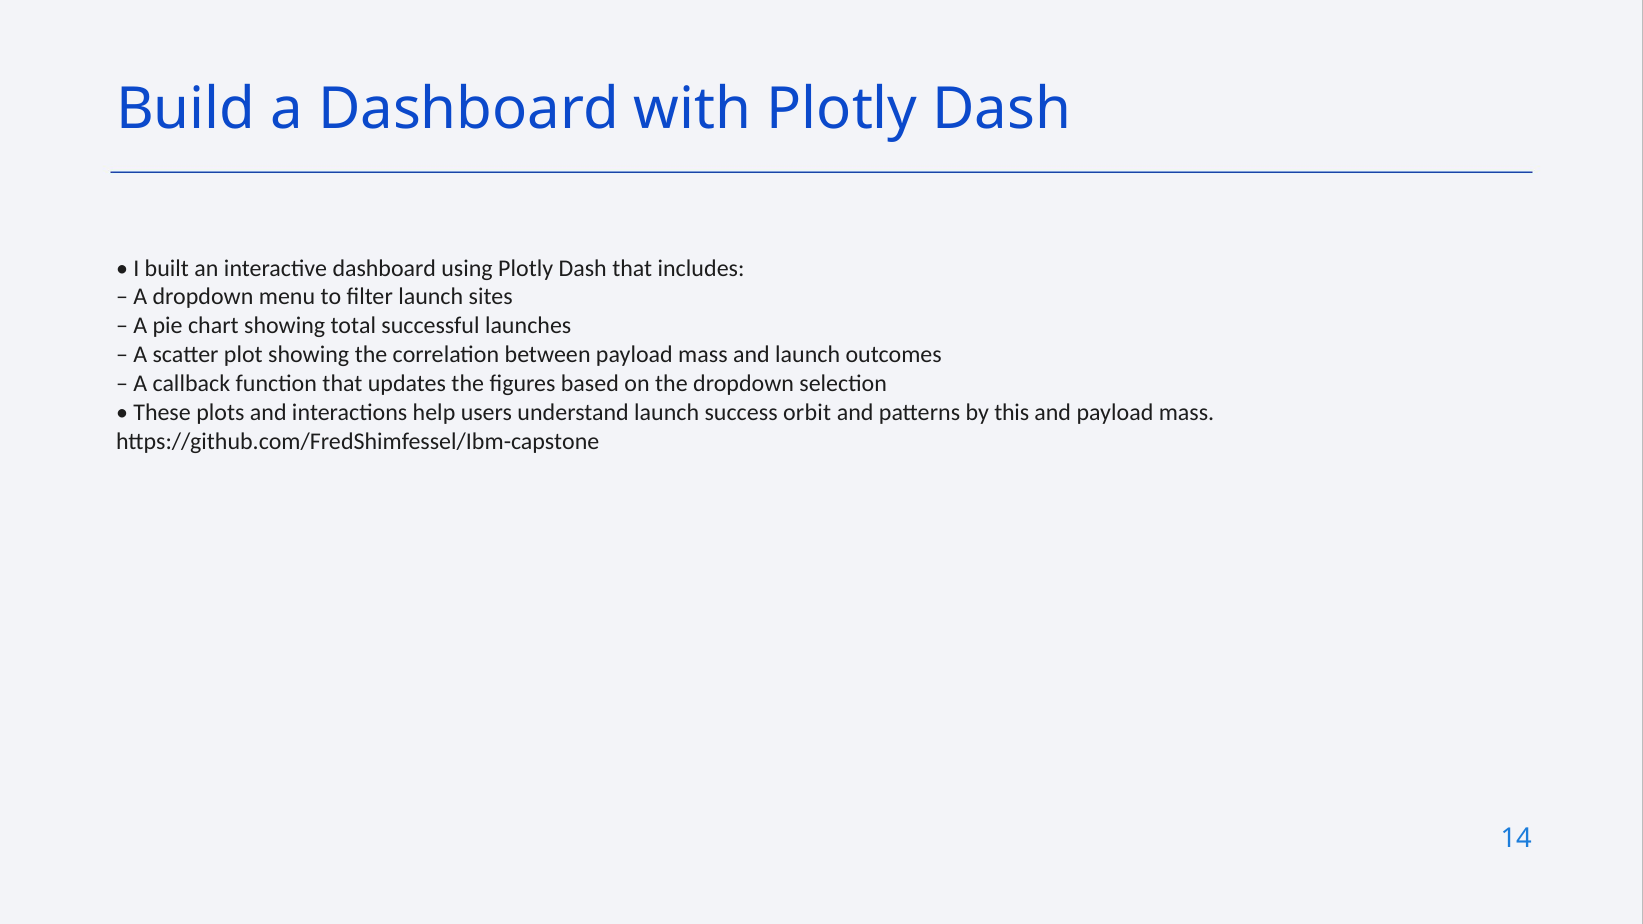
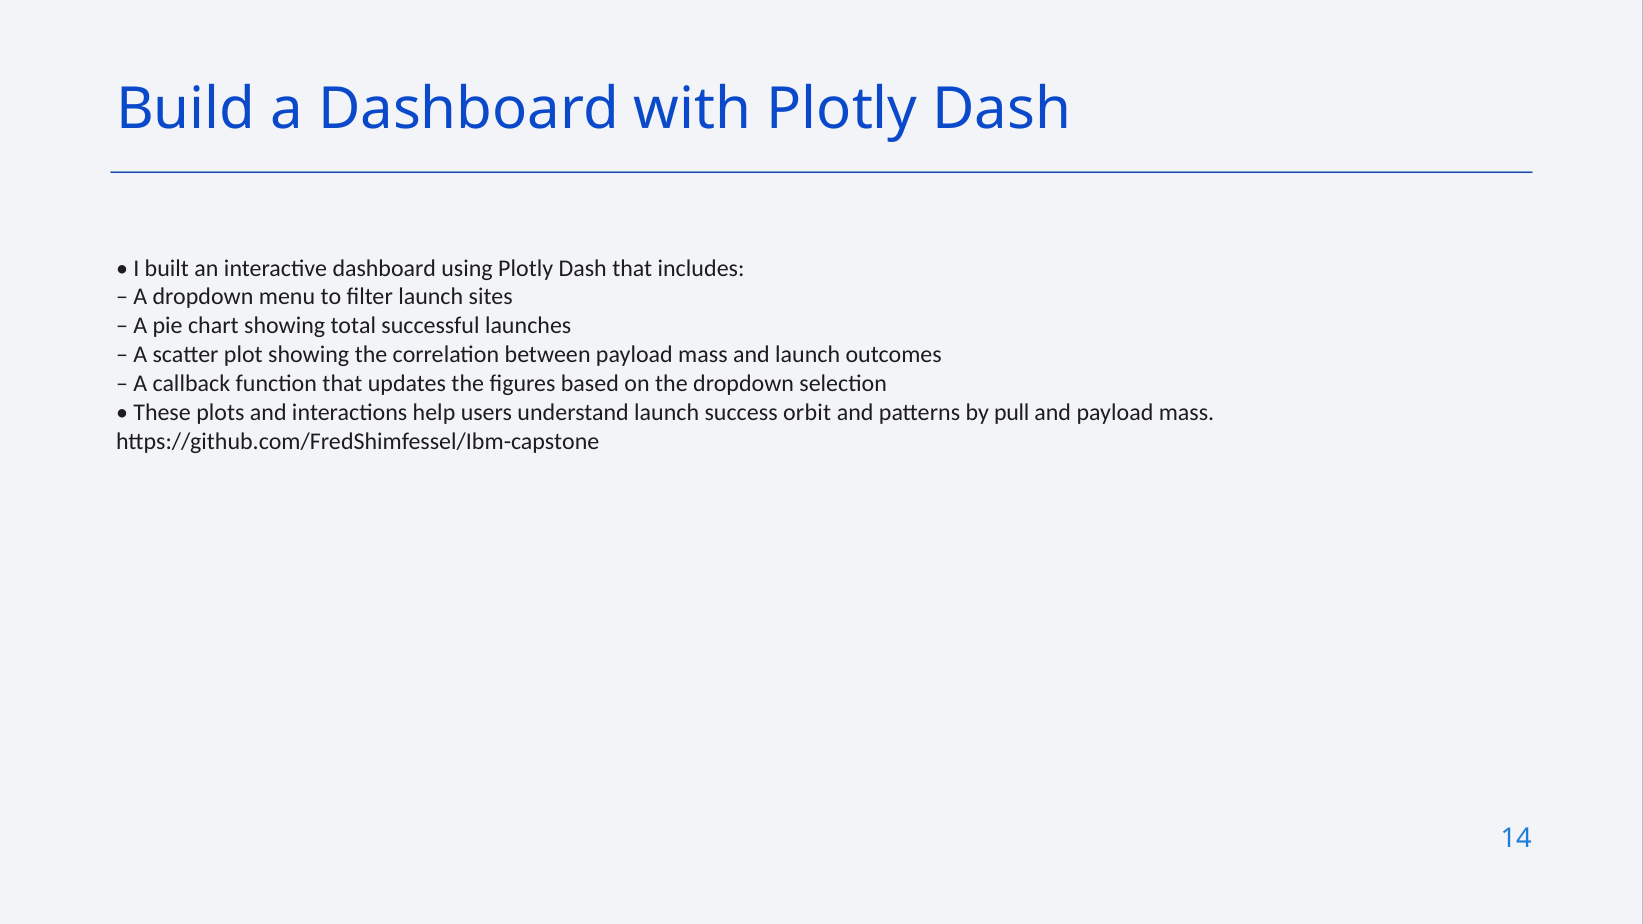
this: this -> pull
